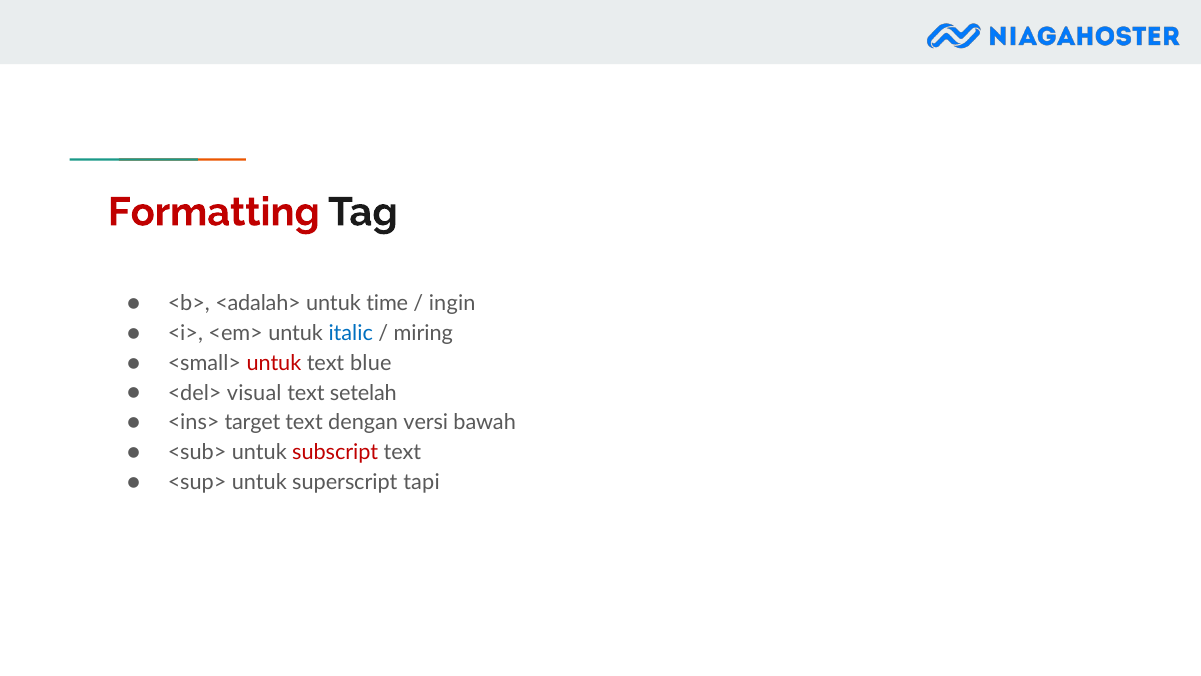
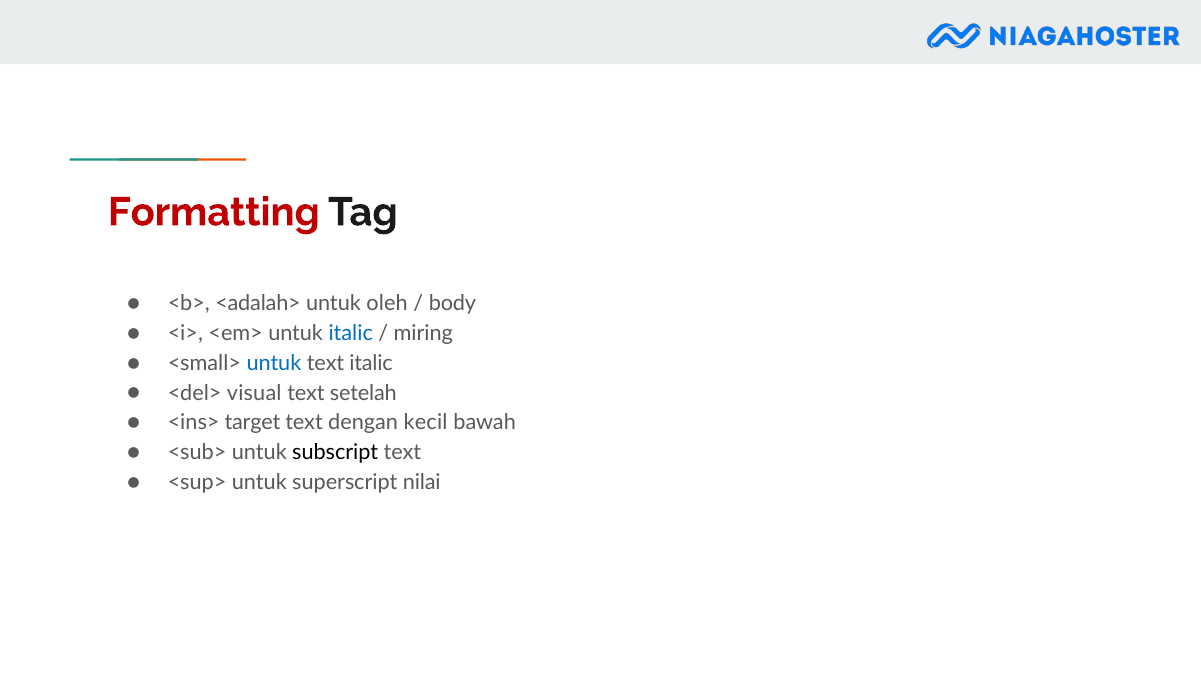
time: time -> oleh
ingin: ingin -> body
untuk at (274, 363) colour: red -> blue
text blue: blue -> italic
versi: versi -> kecil
subscript colour: red -> black
tapi: tapi -> nilai
